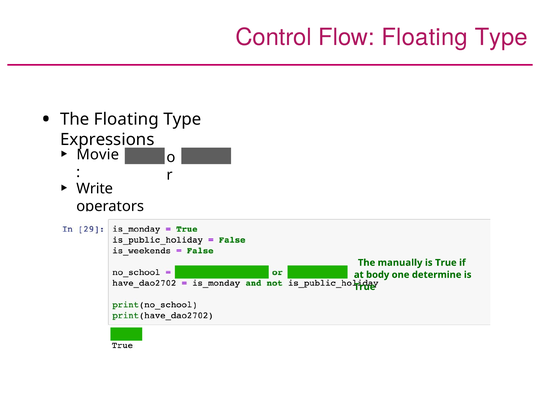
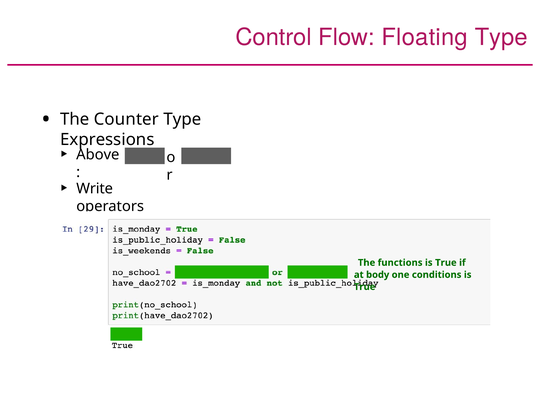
The Floating: Floating -> Counter
Movie: Movie -> Above
manually: manually -> functions
determine: determine -> conditions
